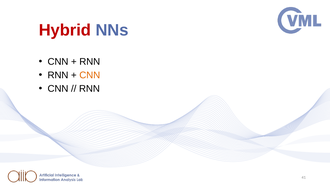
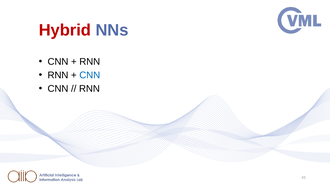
CNN at (90, 75) colour: orange -> blue
